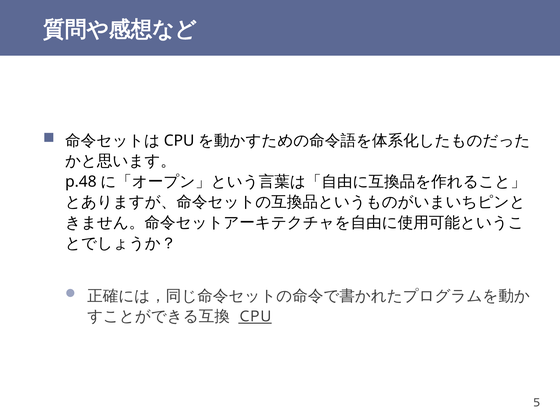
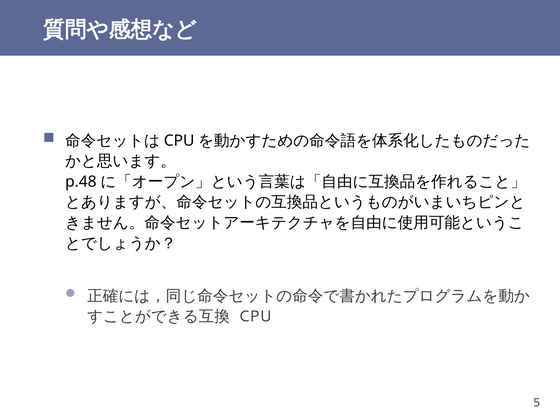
CPU underline: present -> none
